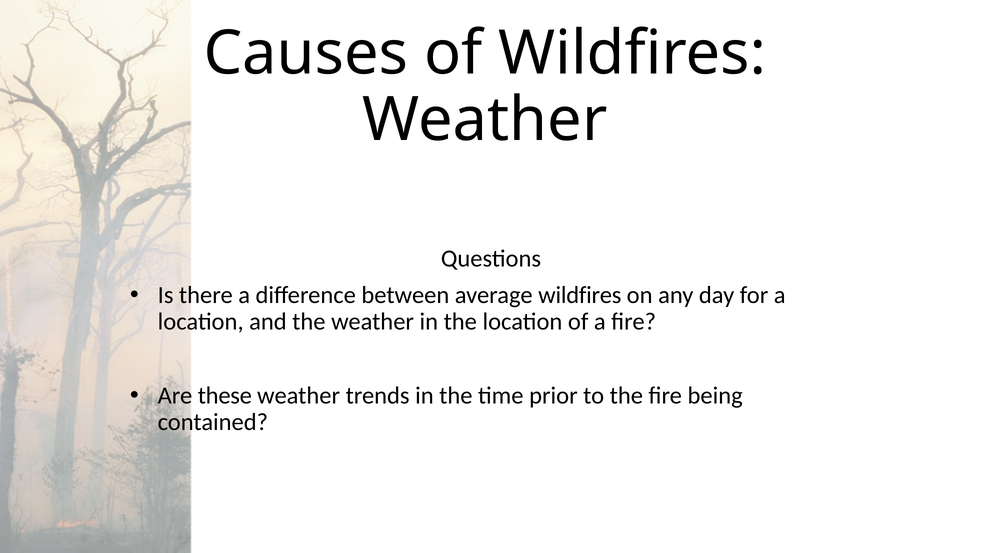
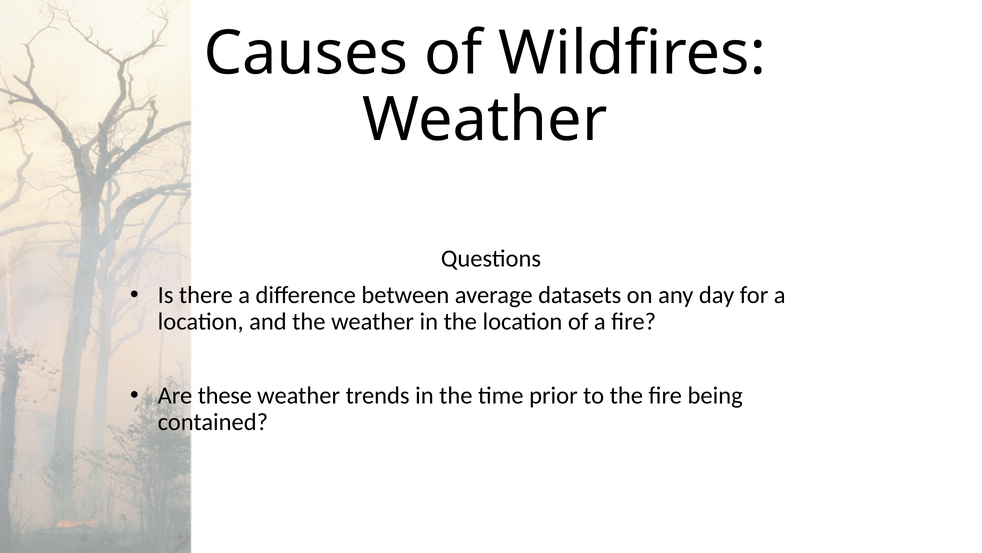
average wildfires: wildfires -> datasets
